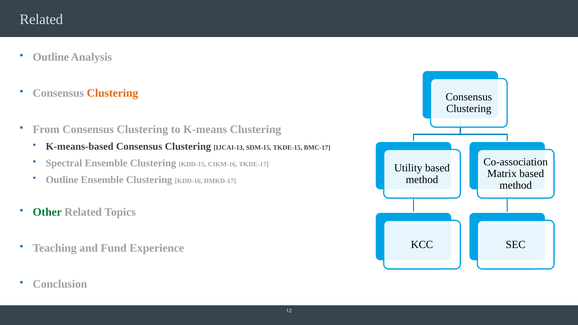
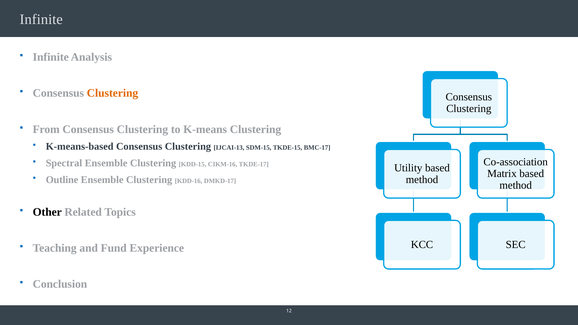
Related at (41, 19): Related -> Infinite
Outline at (51, 57): Outline -> Infinite
Other colour: green -> black
